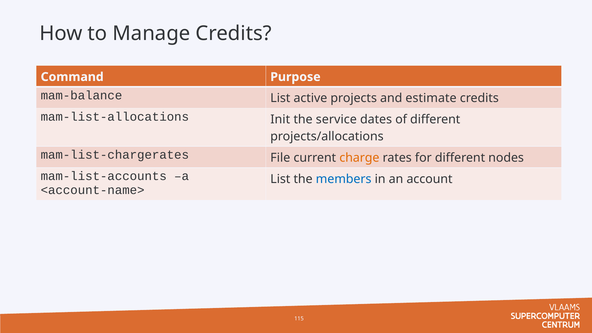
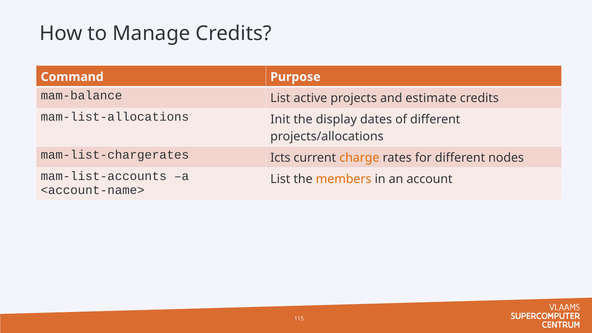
service: service -> display
File: File -> Icts
members colour: blue -> orange
